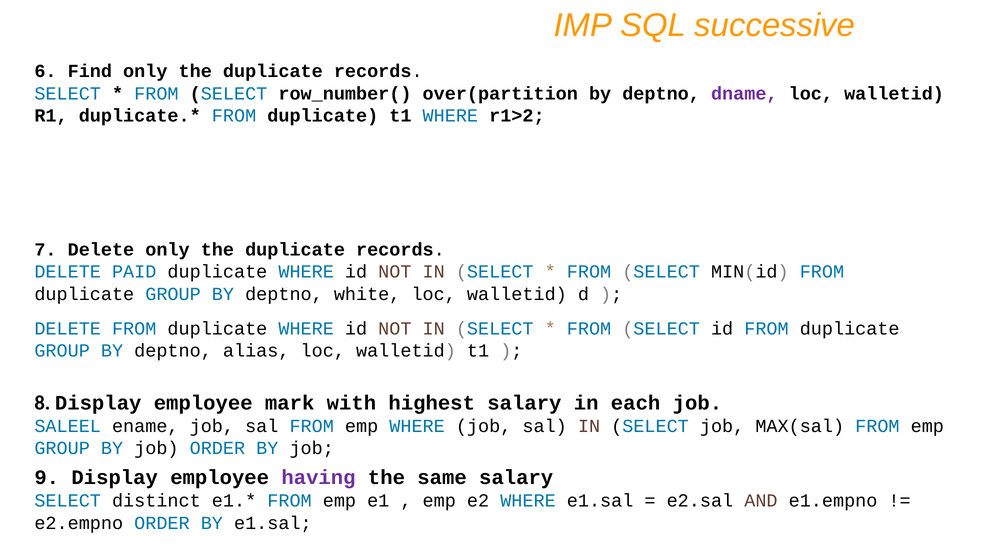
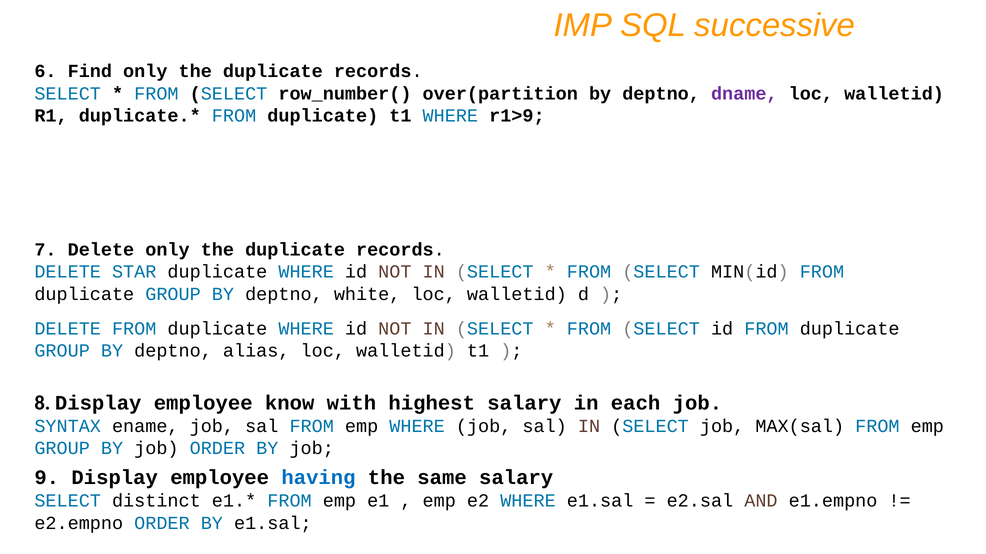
r1>2: r1>2 -> r1>9
PAID: PAID -> STAR
mark: mark -> know
SALEEL: SALEEL -> SYNTAX
having colour: purple -> blue
